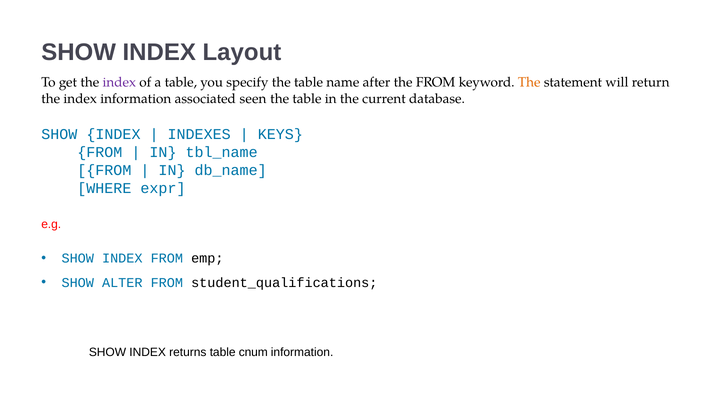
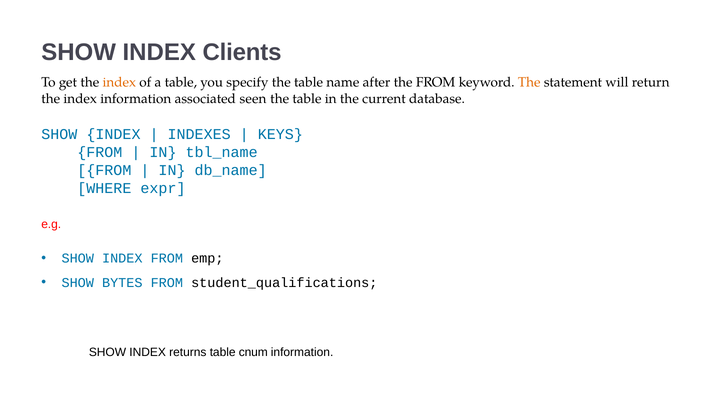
Layout: Layout -> Clients
index at (119, 82) colour: purple -> orange
ALTER: ALTER -> BYTES
